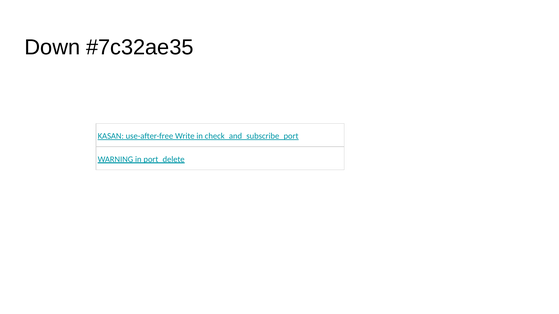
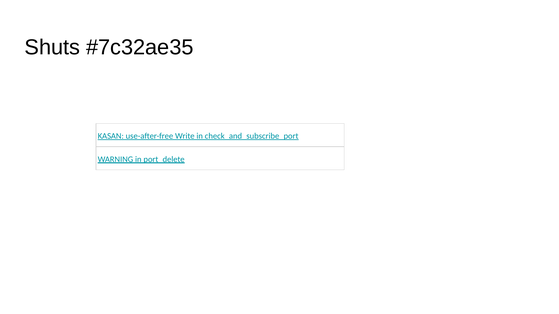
Down: Down -> Shuts
